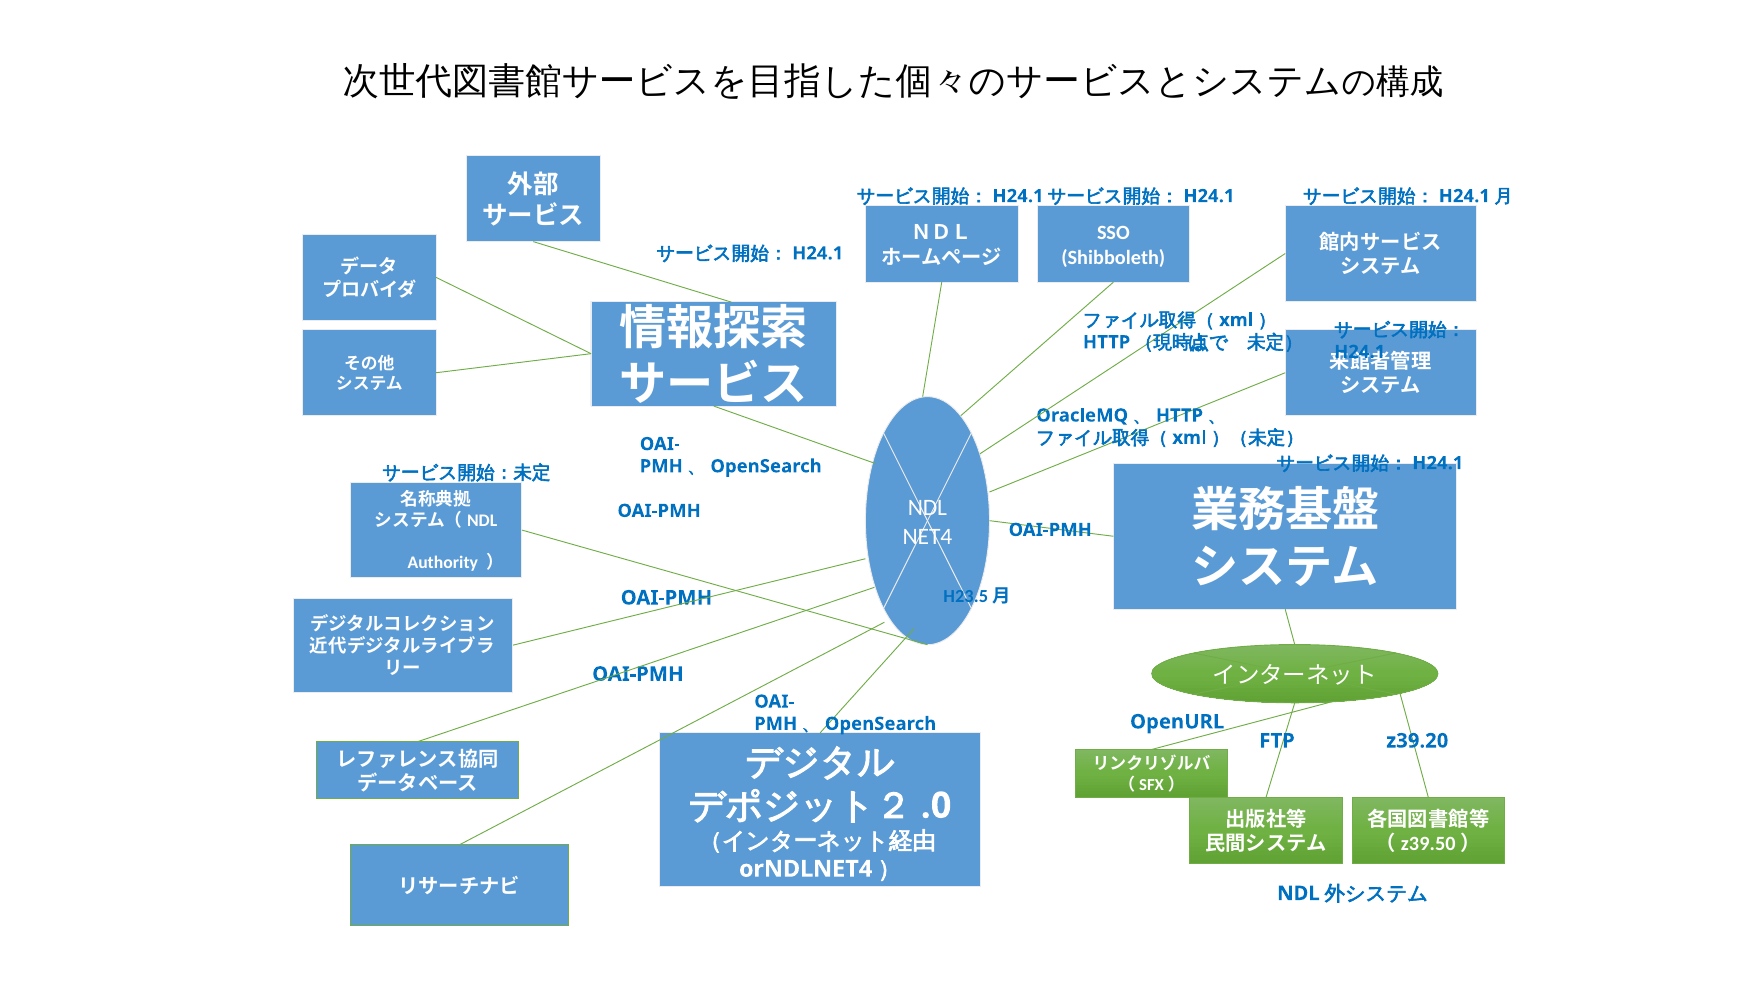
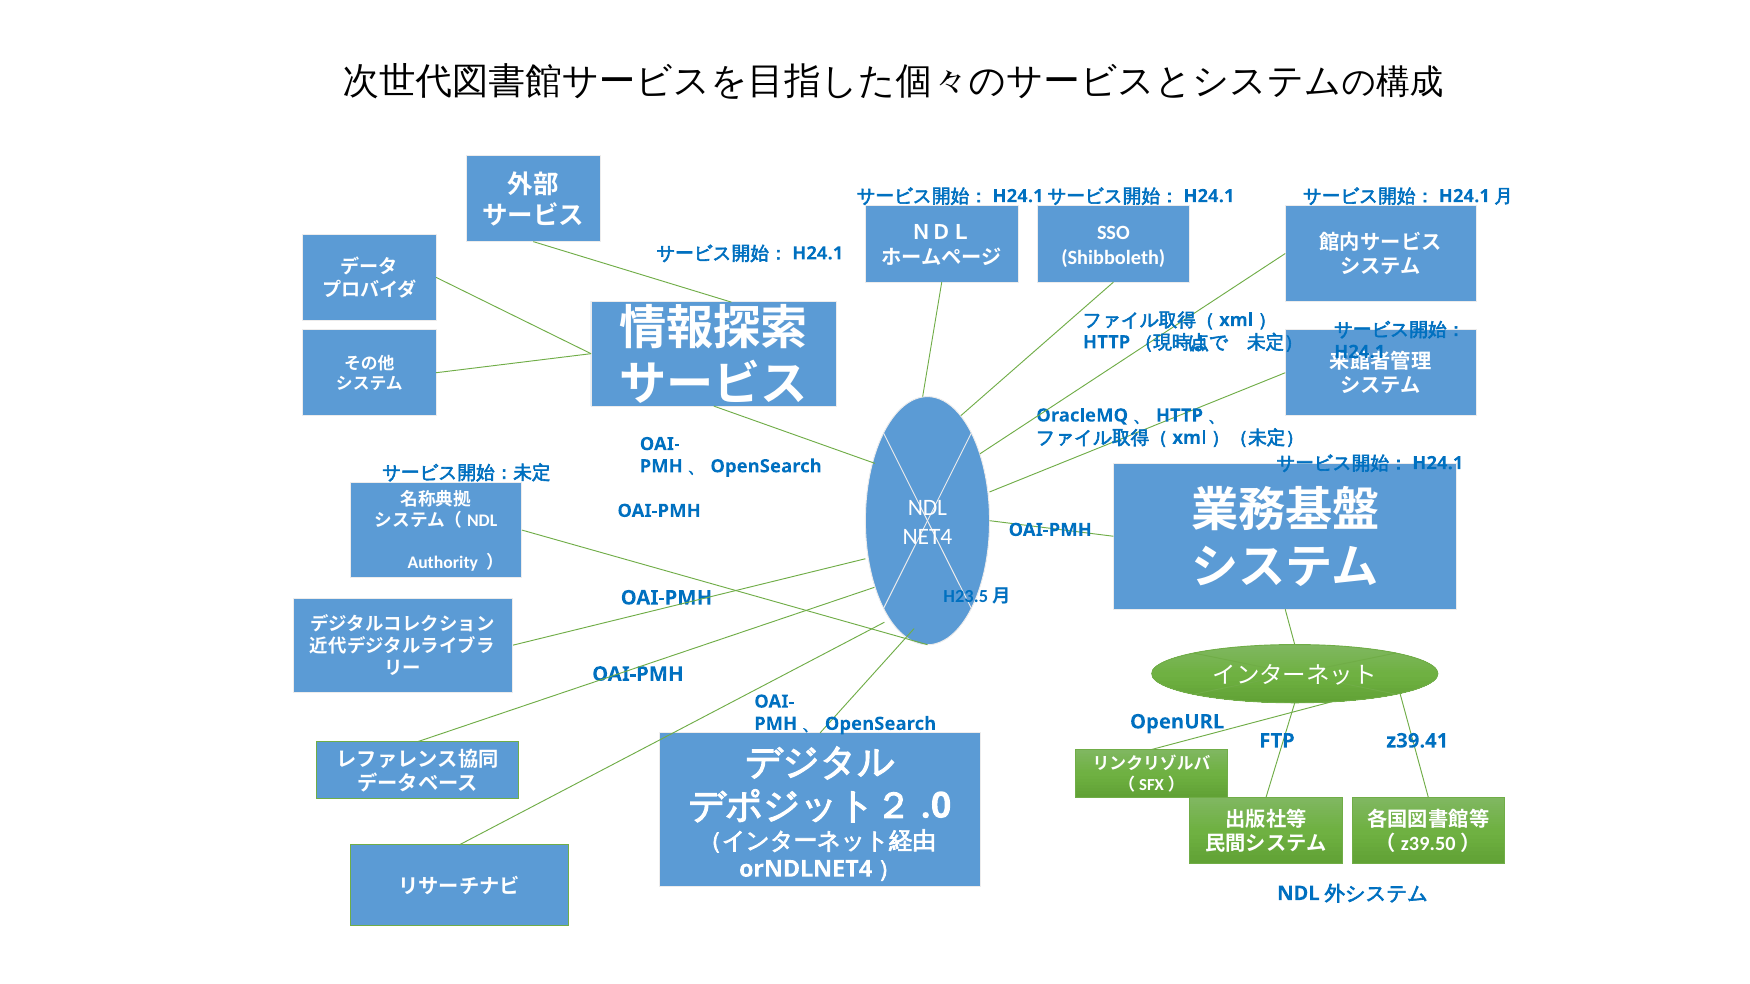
z39.20: z39.20 -> z39.41
